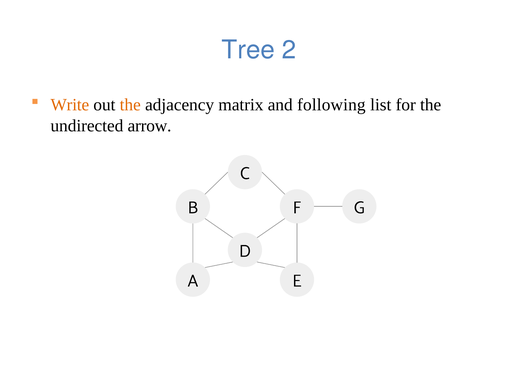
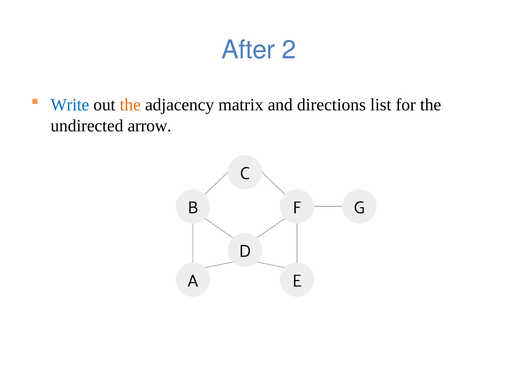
Tree: Tree -> After
Write colour: orange -> blue
following: following -> directions
